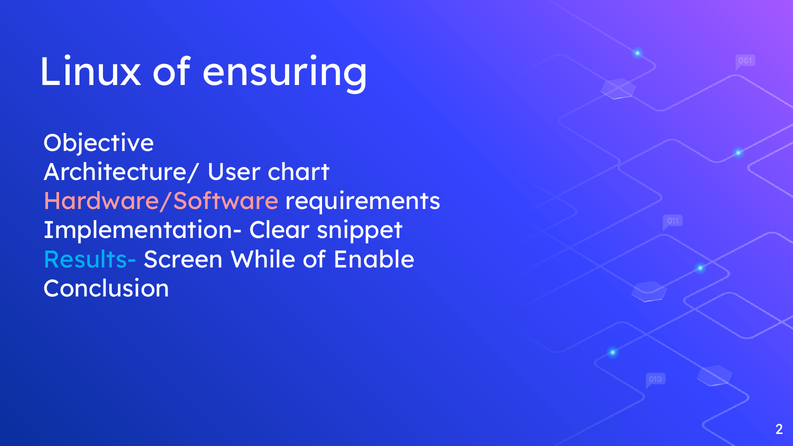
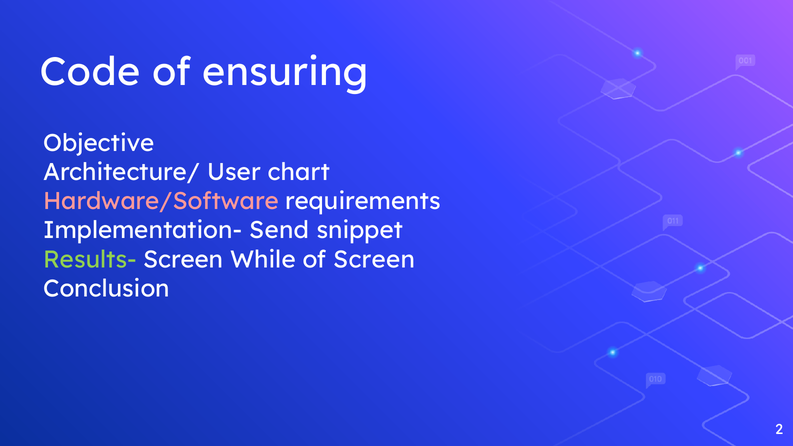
Linux: Linux -> Code
Clear: Clear -> Send
Results- colour: light blue -> light green
of Enable: Enable -> Screen
